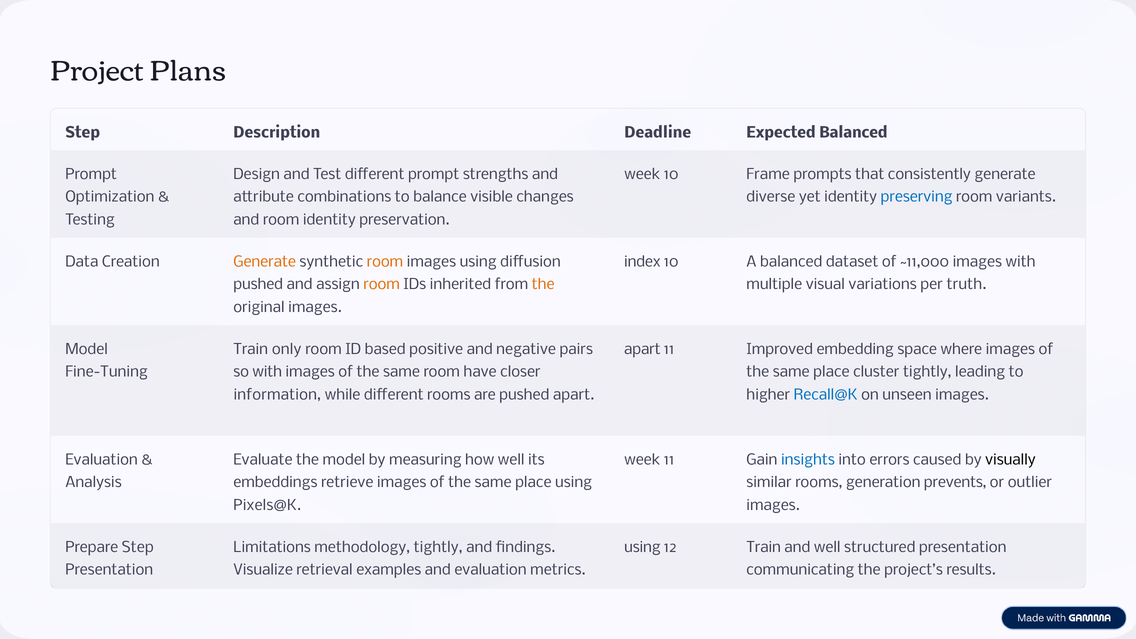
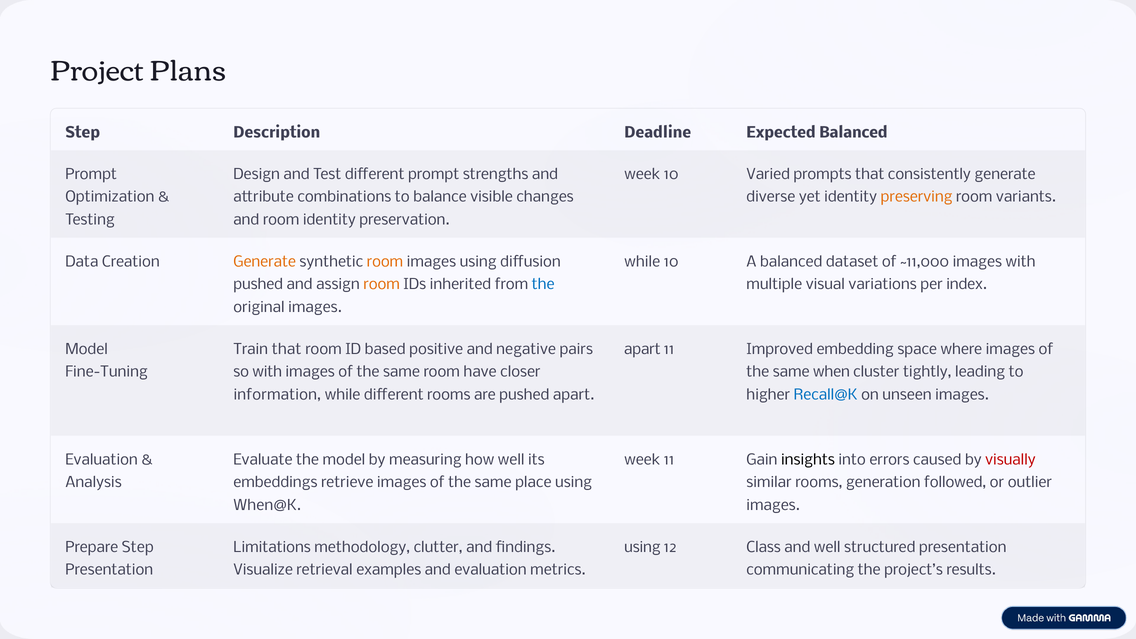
Frame: Frame -> Varied
preserving colour: blue -> orange
index at (642, 262): index -> while
the at (543, 285) colour: orange -> blue
truth: truth -> index
Train only: only -> that
place at (831, 372): place -> when
insights colour: blue -> black
visually colour: black -> red
prevents: prevents -> followed
Pixels@K: Pixels@K -> When@K
methodology tightly: tightly -> clutter
12 Train: Train -> Class
